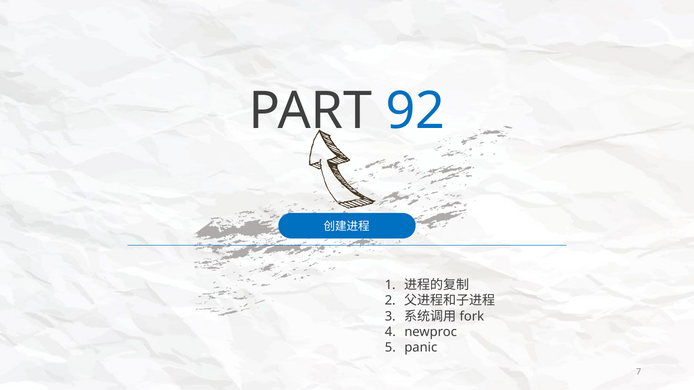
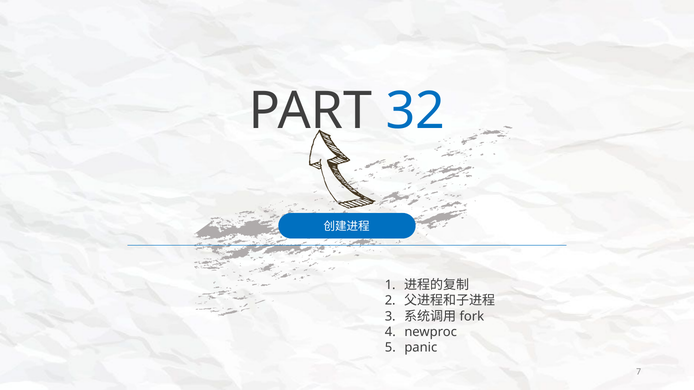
92: 92 -> 32
